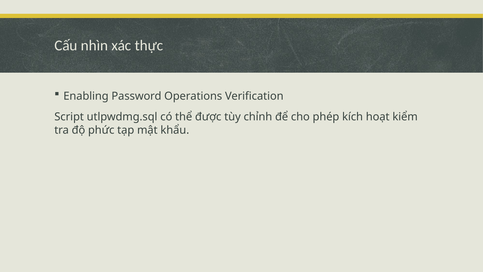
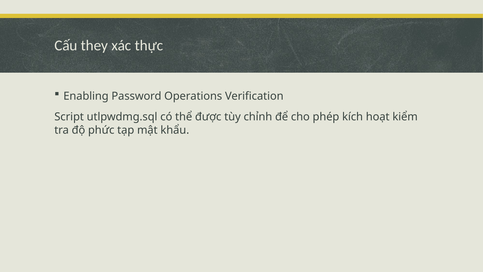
nhìn: nhìn -> they
